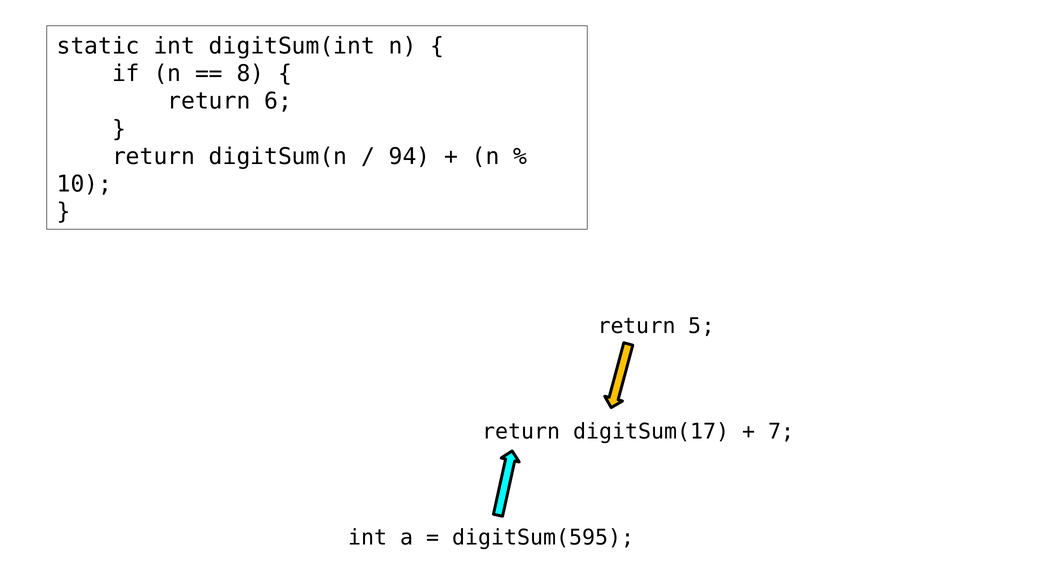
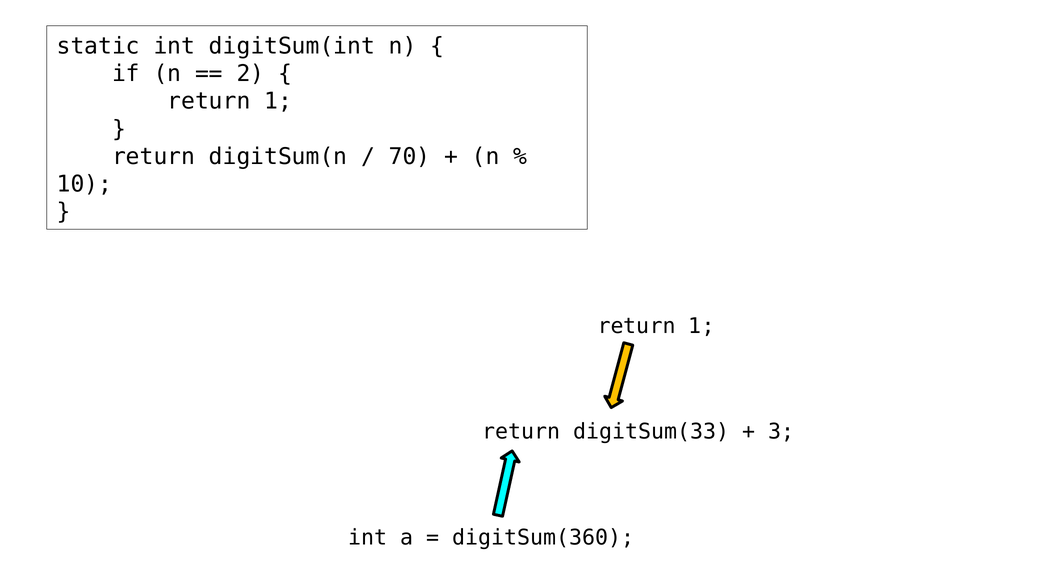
8: 8 -> 2
6 at (278, 101): 6 -> 1
94: 94 -> 70
5 at (701, 326): 5 -> 1
digitSum(17: digitSum(17 -> digitSum(33
7: 7 -> 3
digitSum(595: digitSum(595 -> digitSum(360
